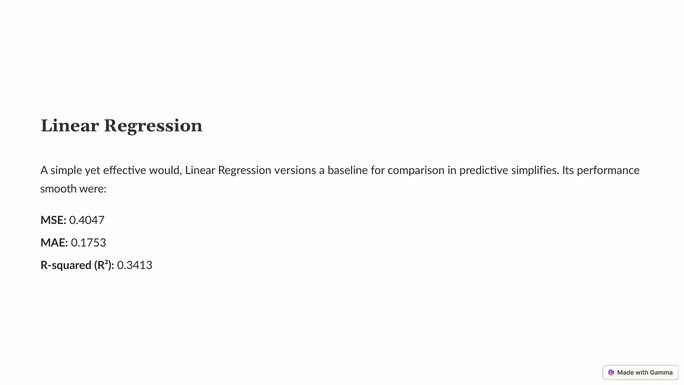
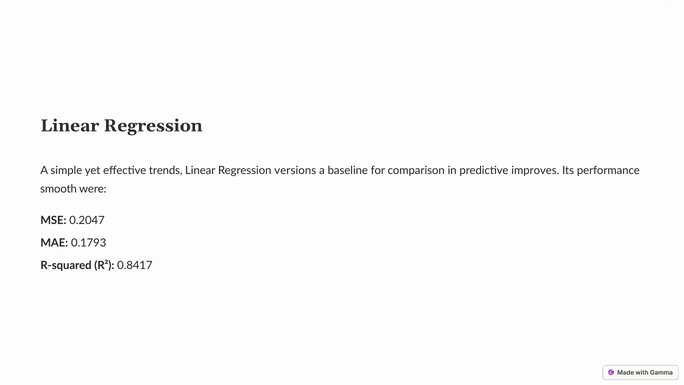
would: would -> trends
simplifies: simplifies -> improves
0.4047: 0.4047 -> 0.2047
0.1753: 0.1753 -> 0.1793
0.3413: 0.3413 -> 0.8417
